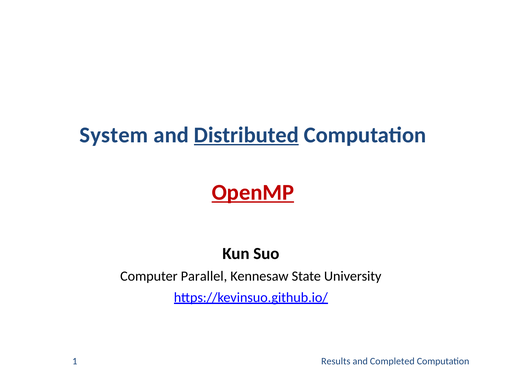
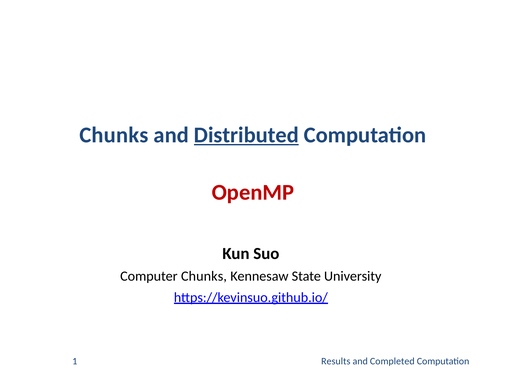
System at (114, 135): System -> Chunks
OpenMP underline: present -> none
Computer Parallel: Parallel -> Chunks
